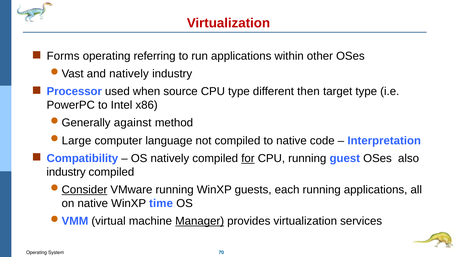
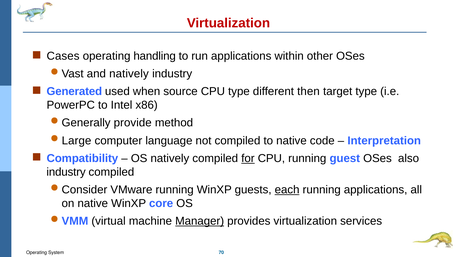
Forms: Forms -> Cases
referring: referring -> handling
Processor: Processor -> Generated
against: against -> provide
Consider underline: present -> none
each underline: none -> present
time: time -> core
